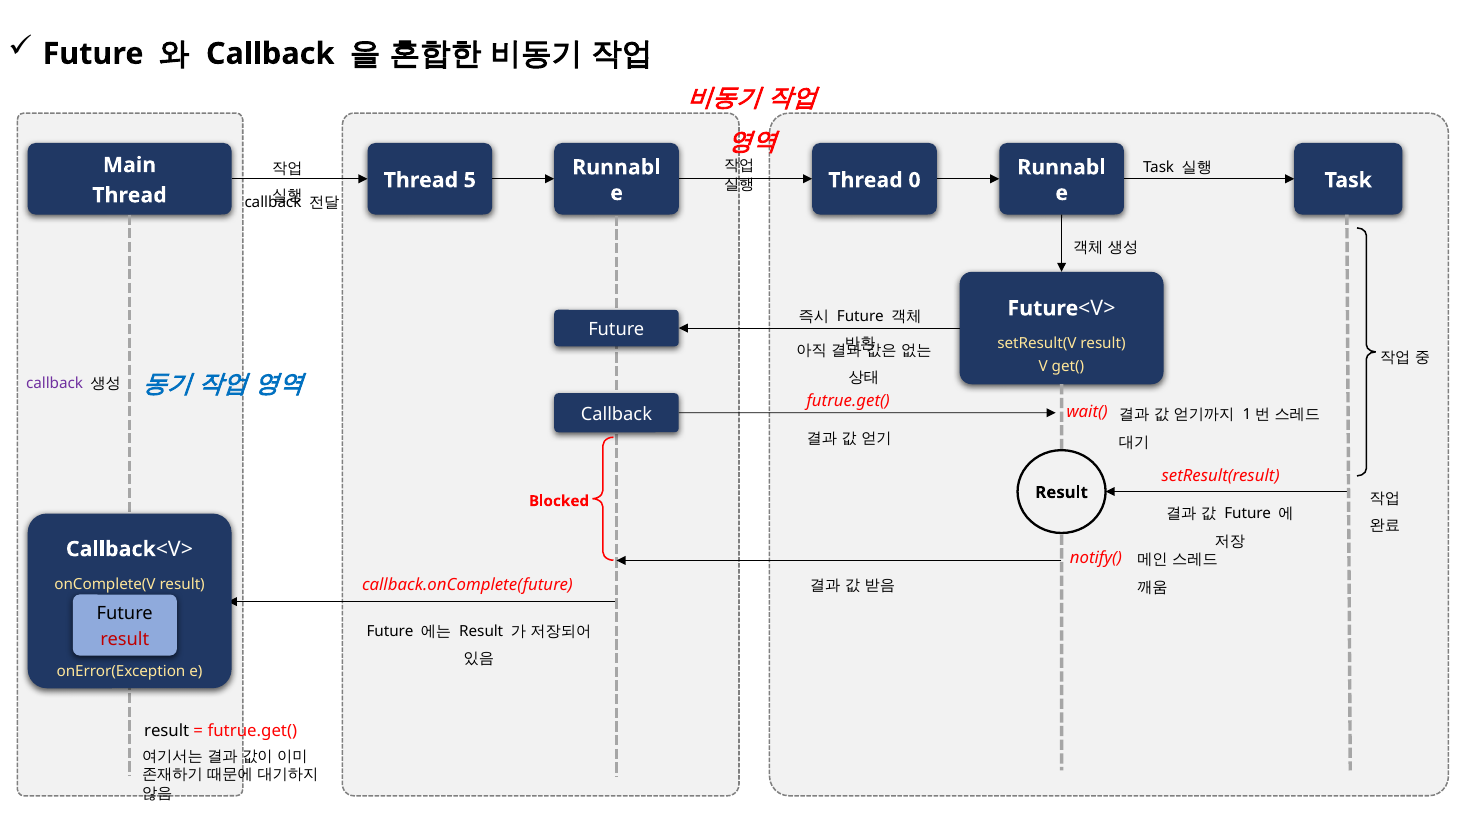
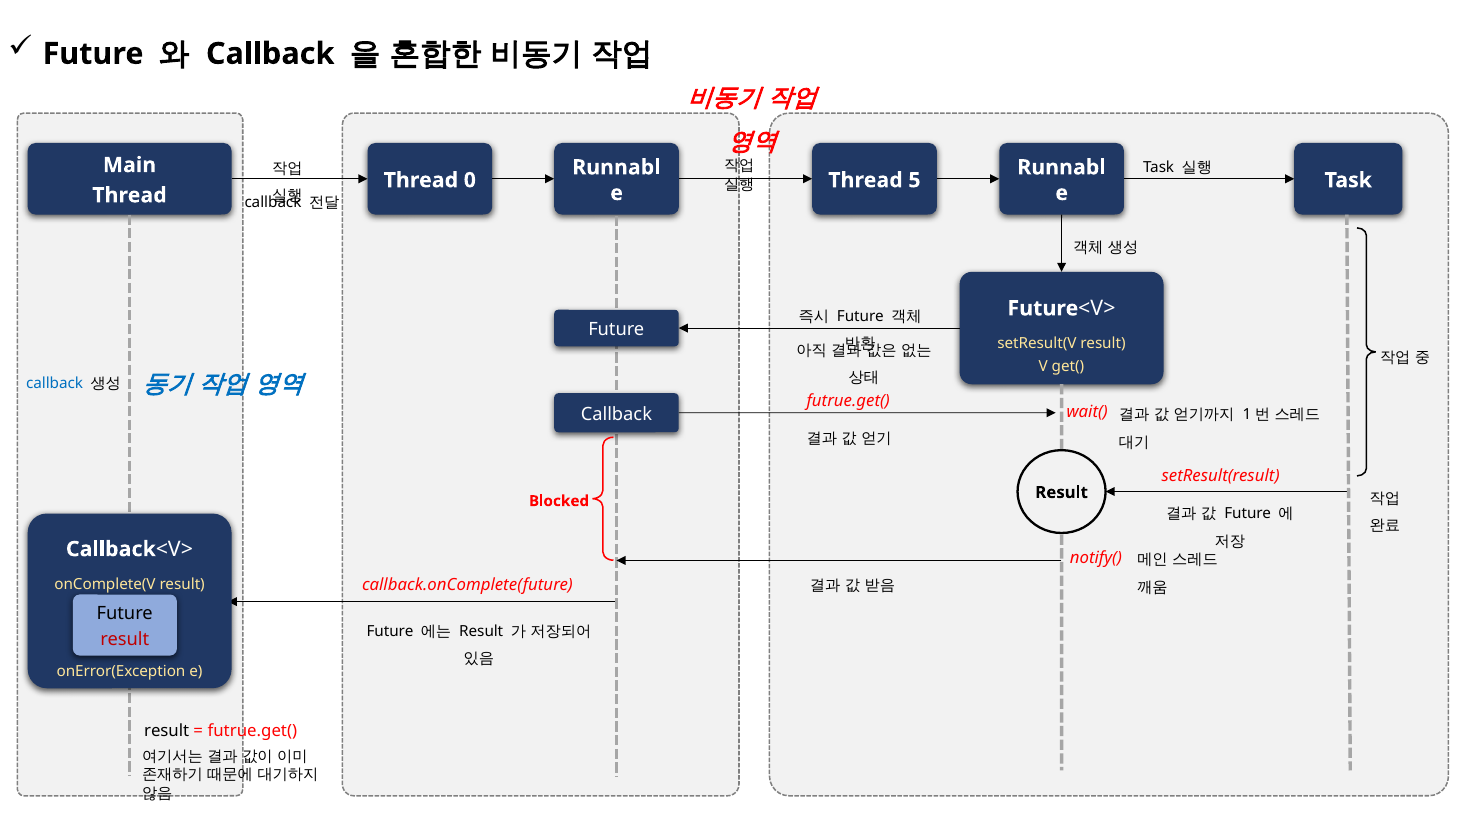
5: 5 -> 0
0: 0 -> 5
callback at (55, 384) colour: purple -> blue
